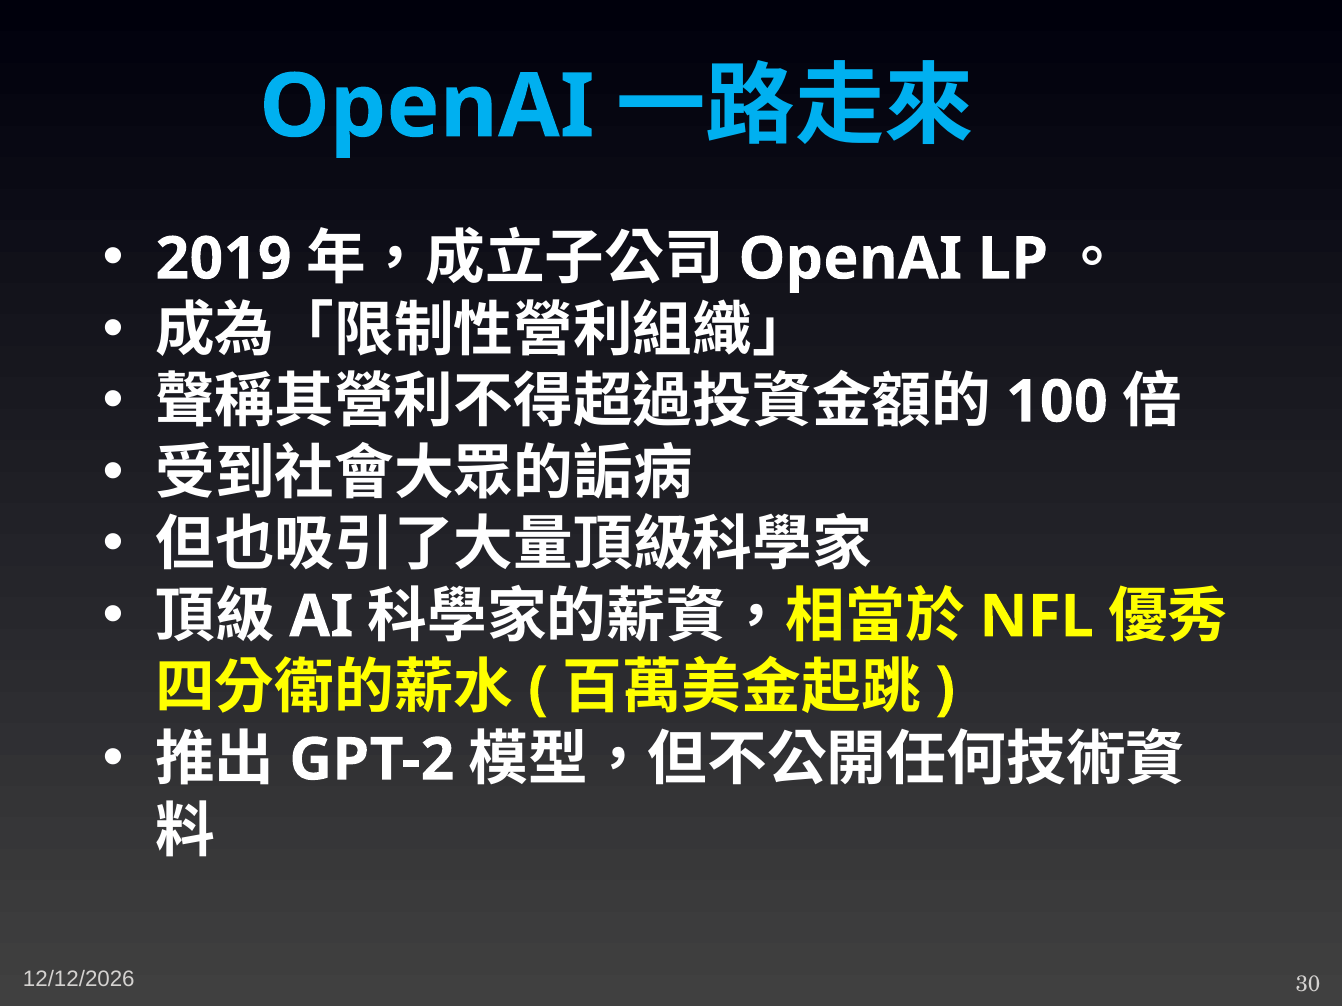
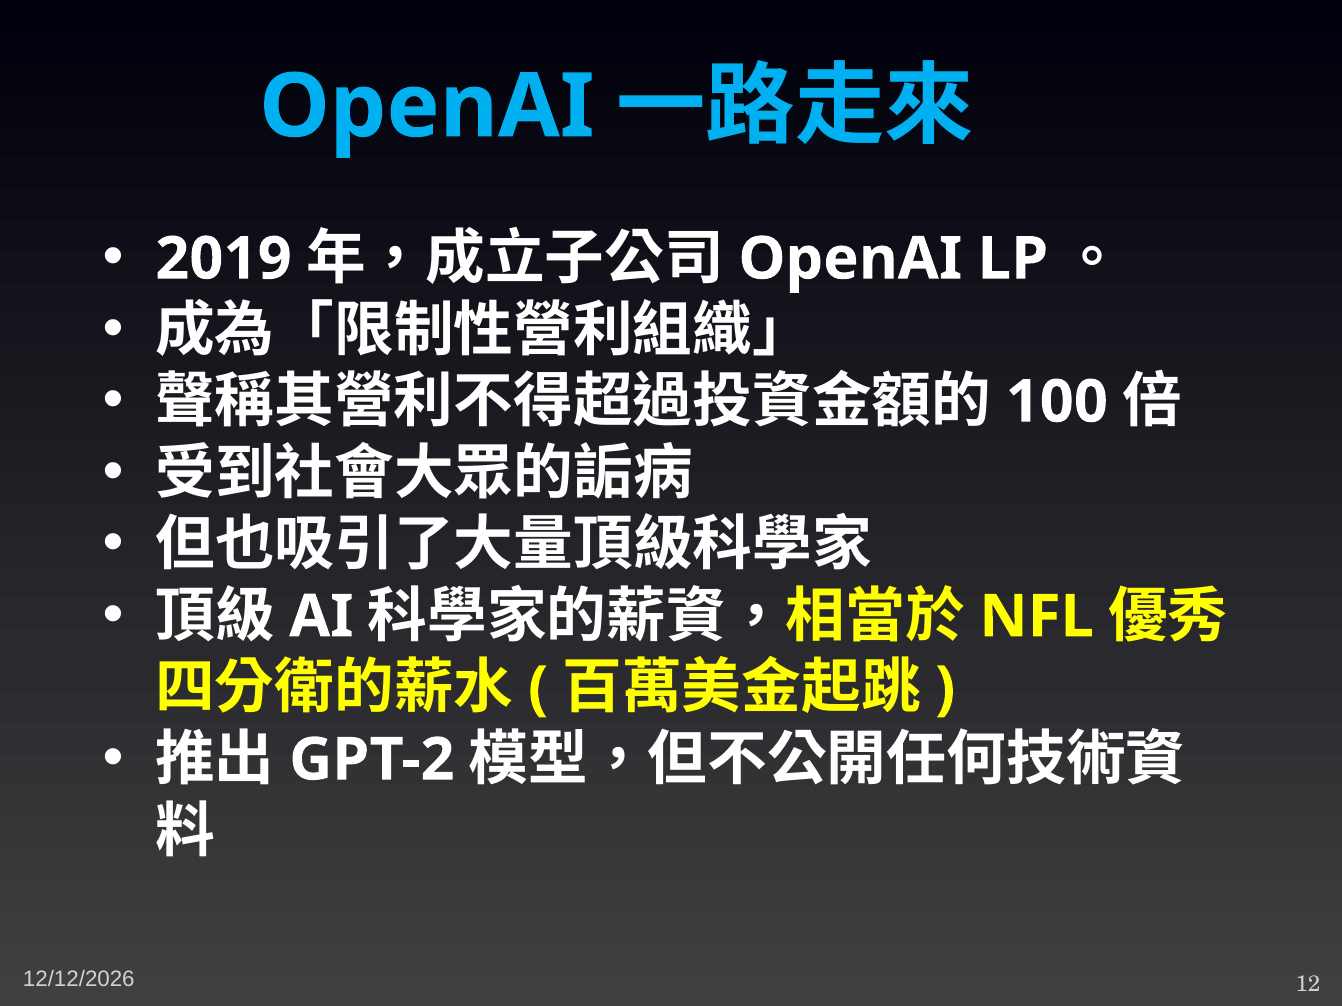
30: 30 -> 12
